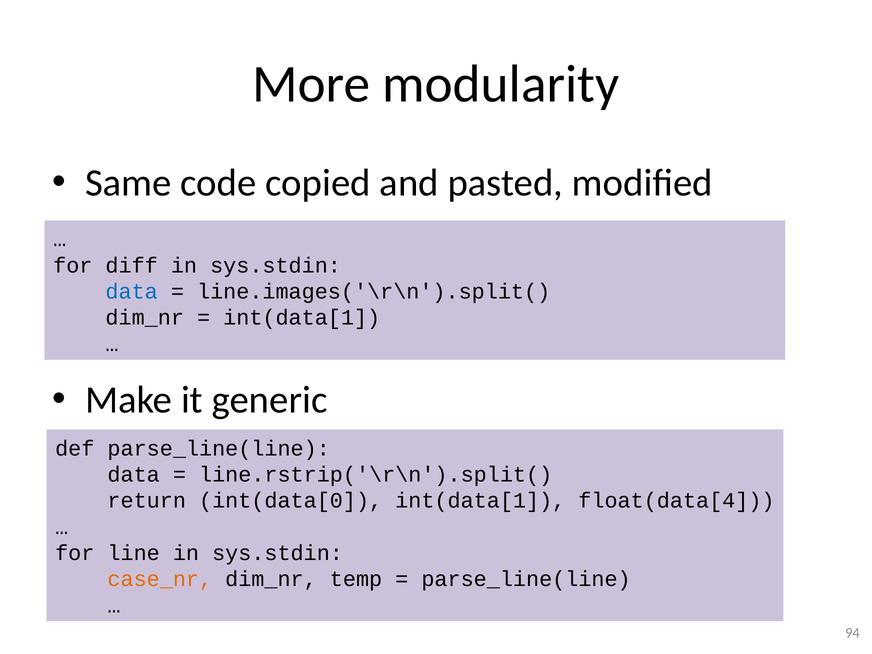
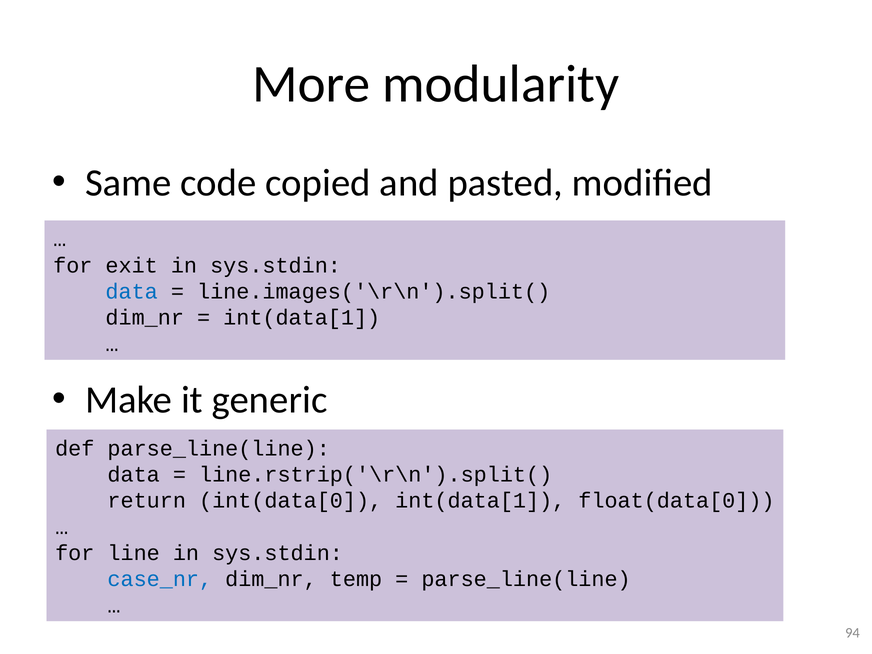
diff: diff -> exit
float(data[4: float(data[4 -> float(data[0
case_nr colour: orange -> blue
